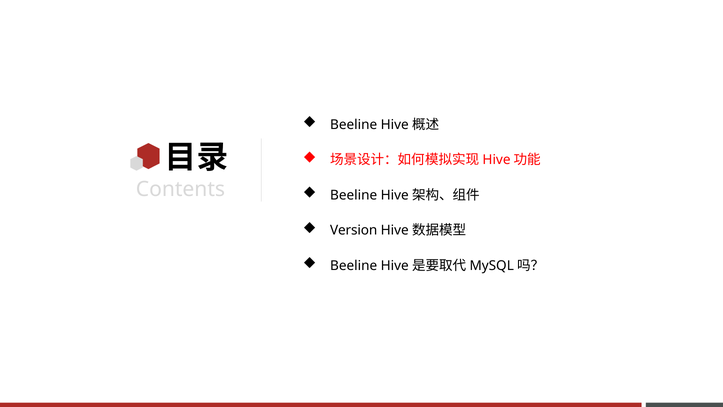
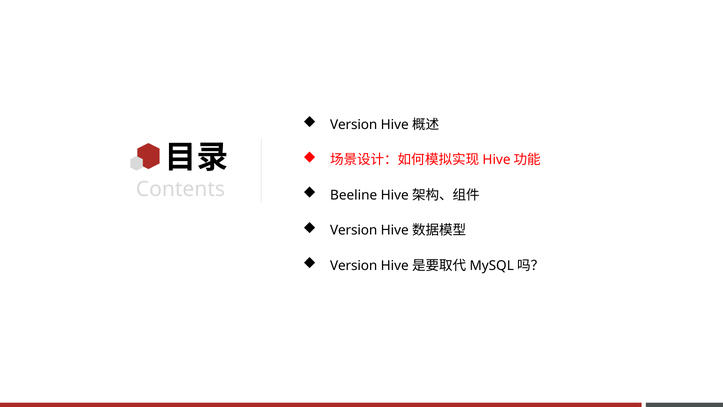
Beeline at (354, 124): Beeline -> Version
Beeline at (354, 265): Beeline -> Version
